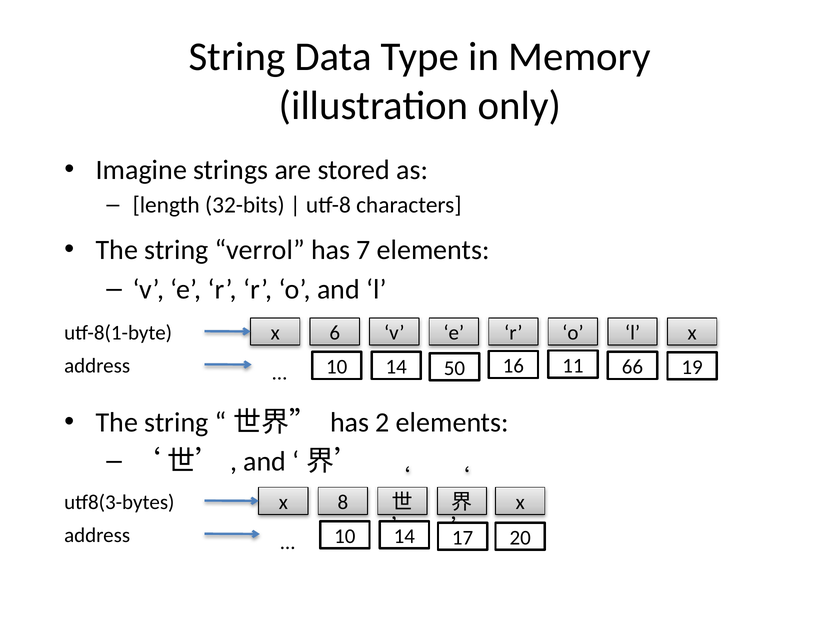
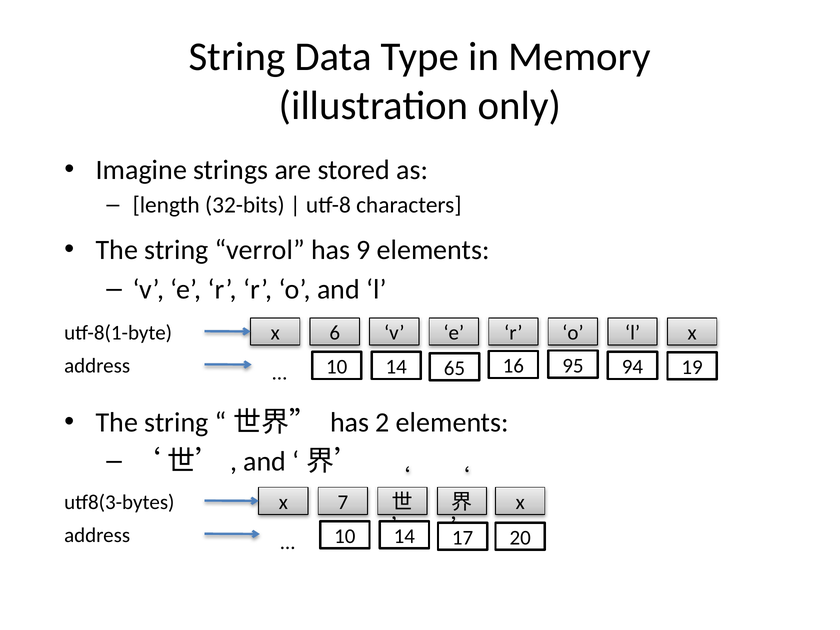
7: 7 -> 9
66: 66 -> 94
50: 50 -> 65
11: 11 -> 95
8: 8 -> 7
